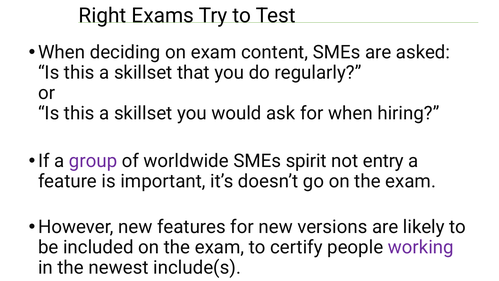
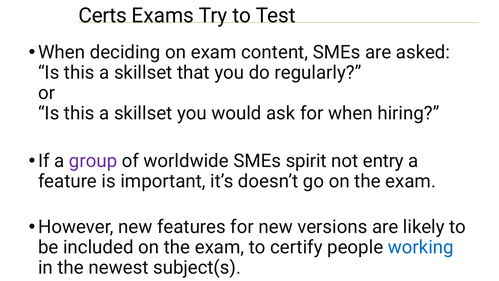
Right: Right -> Certs
working colour: purple -> blue
include(s: include(s -> subject(s
